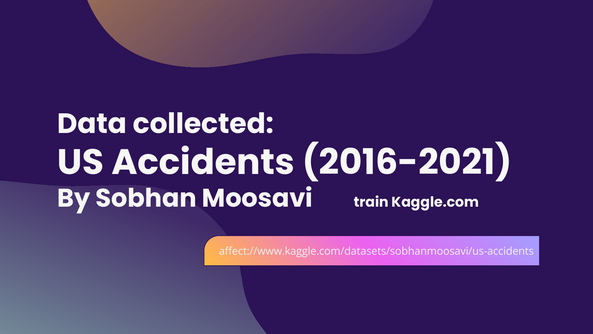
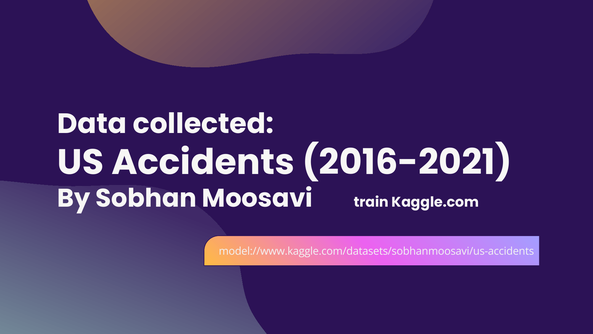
affect://www.kaggle.com/datasets/sobhanmoosavi/us-accidents: affect://www.kaggle.com/datasets/sobhanmoosavi/us-accidents -> model://www.kaggle.com/datasets/sobhanmoosavi/us-accidents
